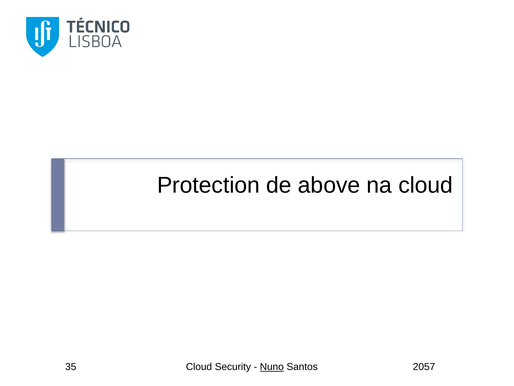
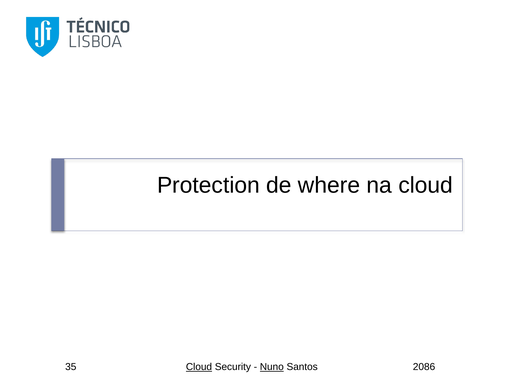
above: above -> where
Cloud at (199, 366) underline: none -> present
2057: 2057 -> 2086
